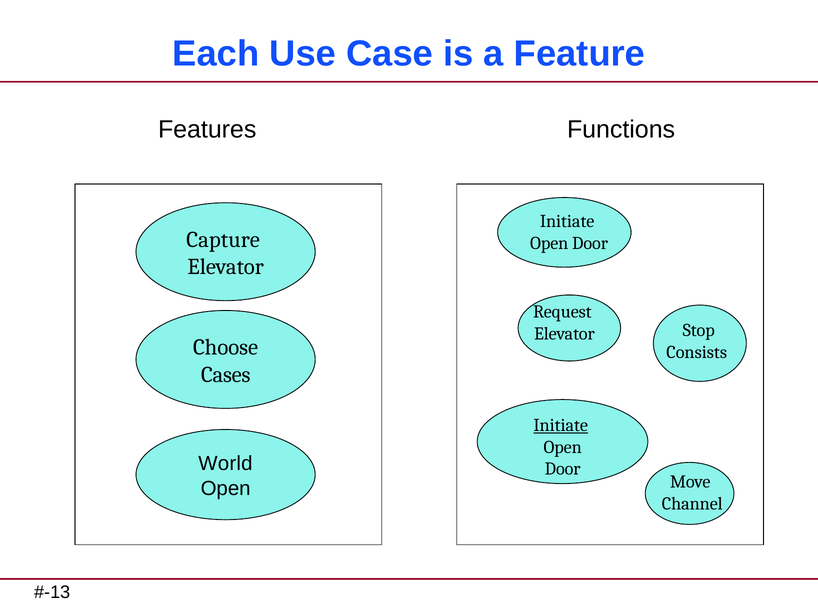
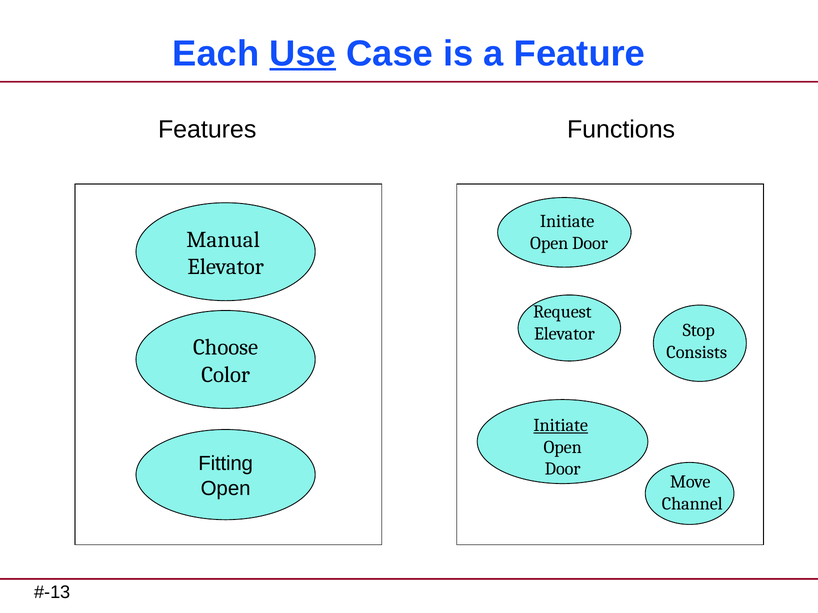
Use underline: none -> present
Capture: Capture -> Manual
Cases: Cases -> Color
World: World -> Fitting
